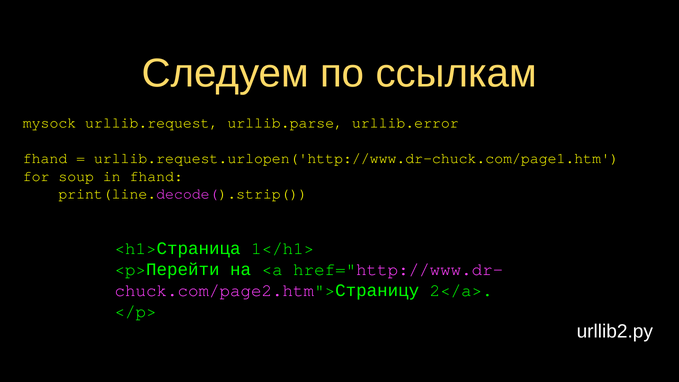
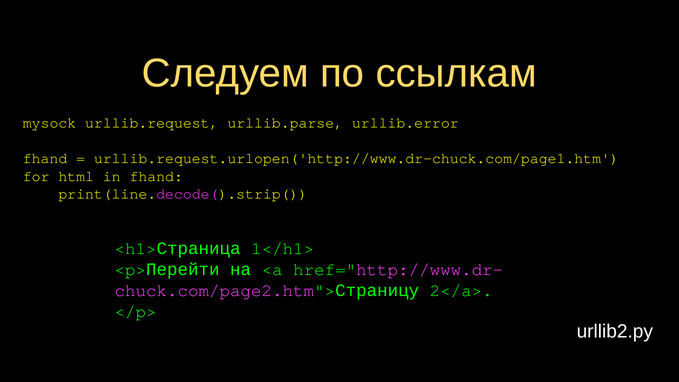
soup: soup -> html
